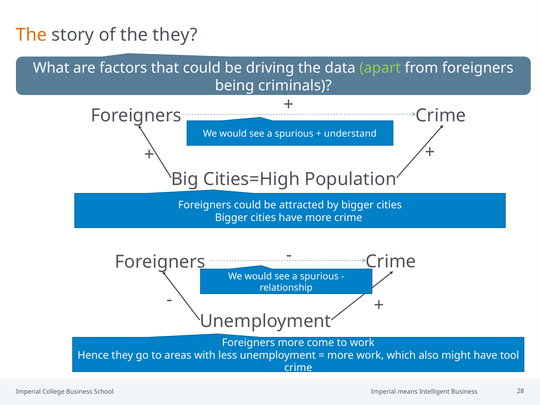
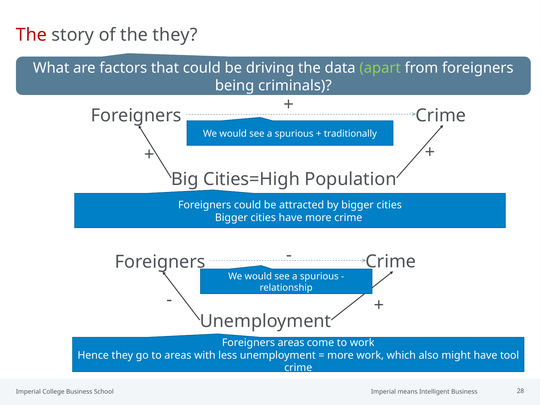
The at (31, 35) colour: orange -> red
understand: understand -> traditionally
Foreigners more: more -> areas
